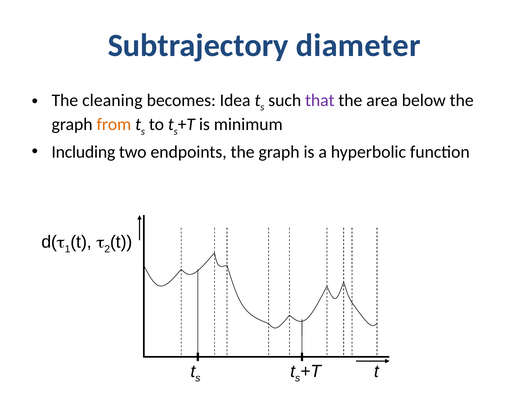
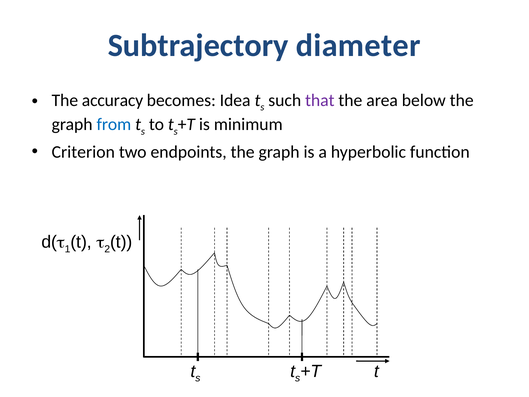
cleaning: cleaning -> accuracy
from colour: orange -> blue
Including: Including -> Criterion
